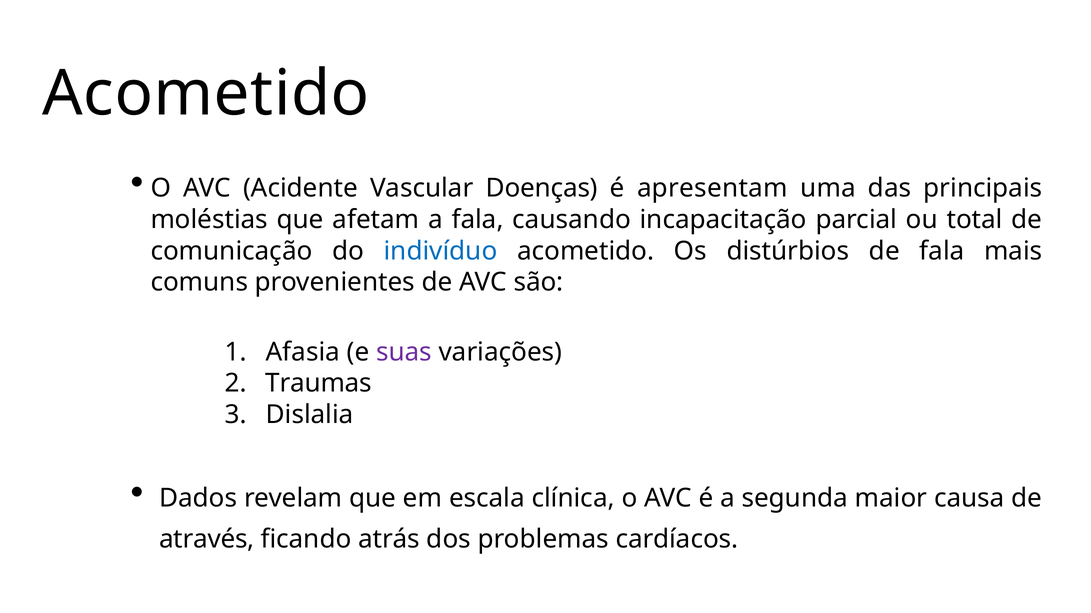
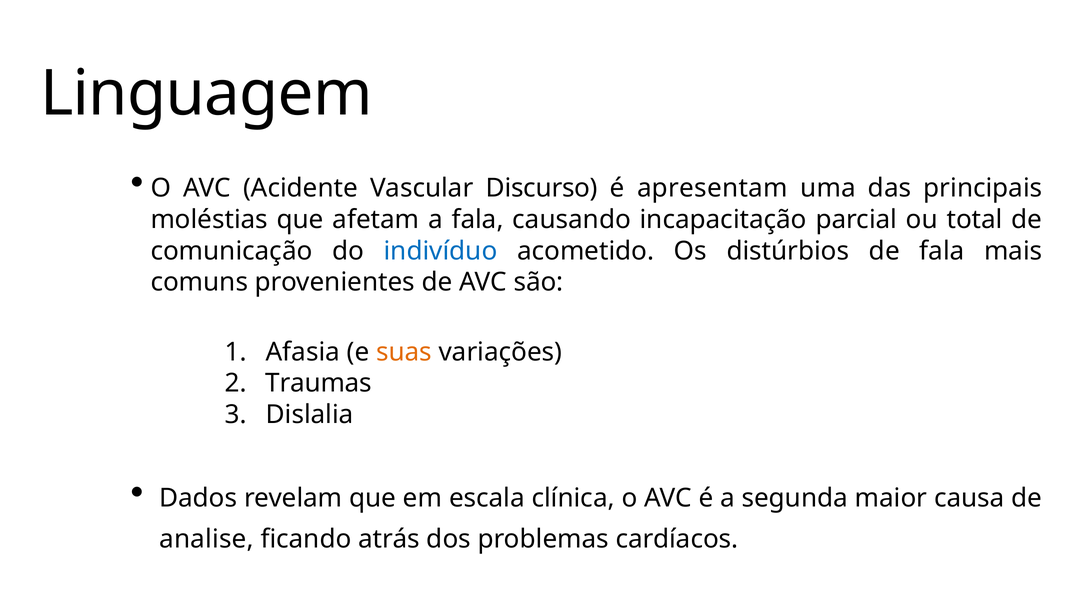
Acometido at (206, 94): Acometido -> Linguagem
Doenças: Doenças -> Discurso
suas colour: purple -> orange
através: através -> analise
